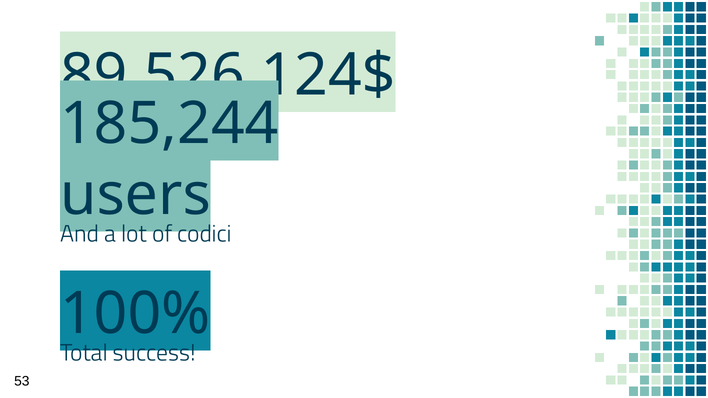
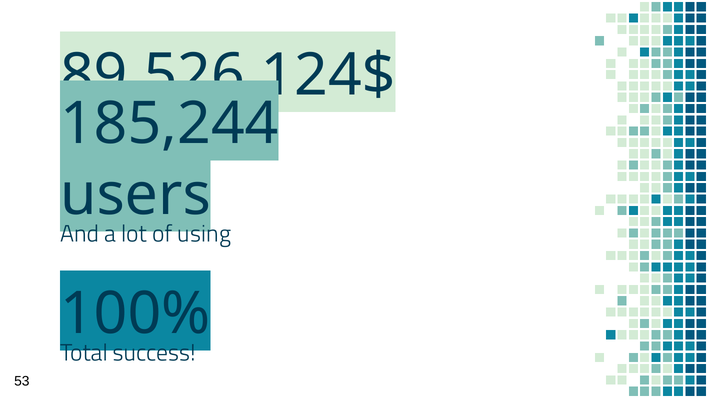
codici: codici -> using
